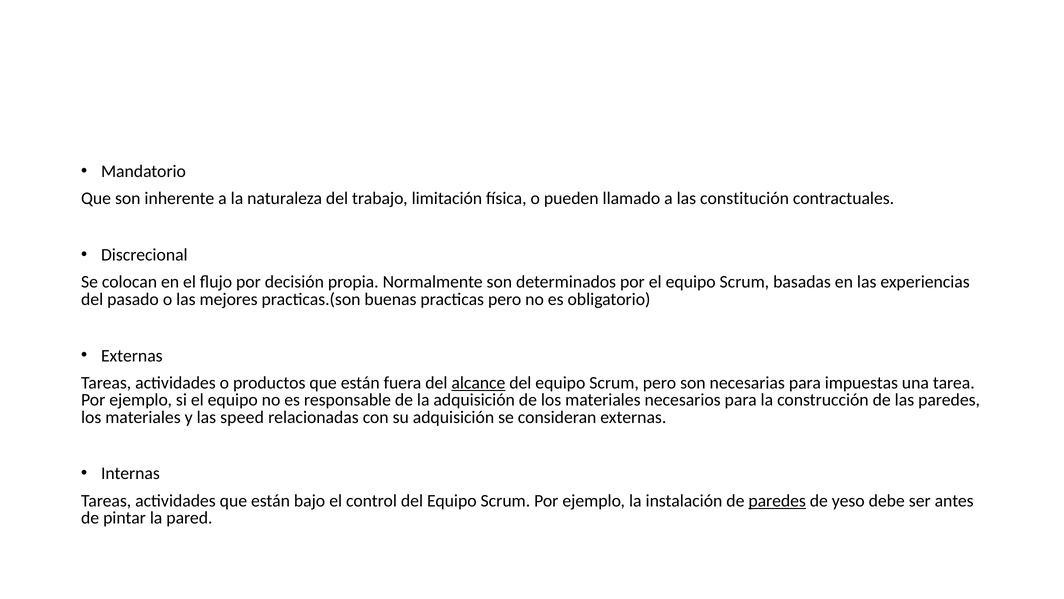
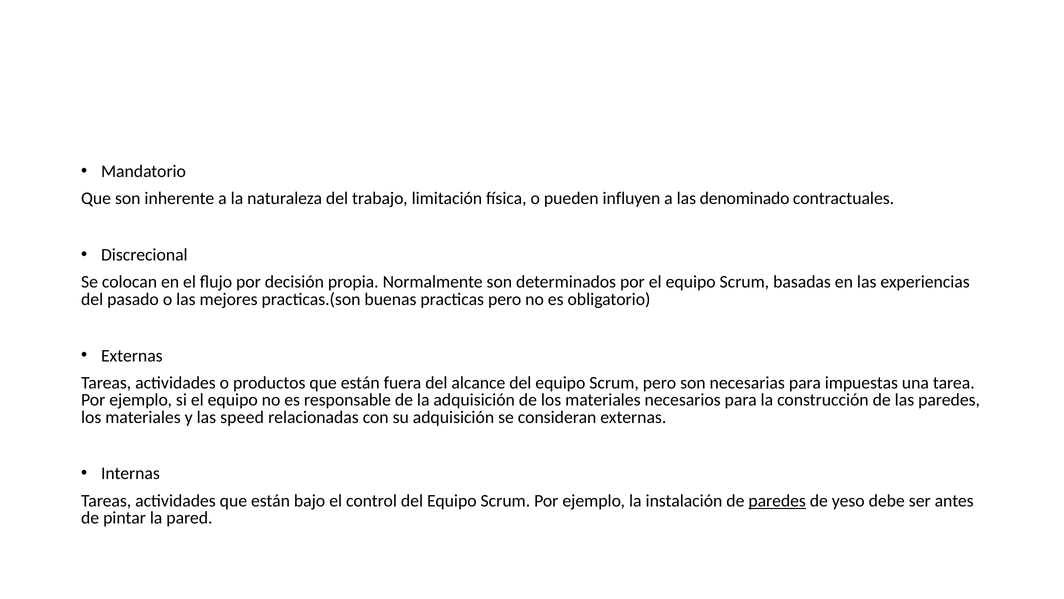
llamado: llamado -> influyen
constitución: constitución -> denominado
alcance underline: present -> none
